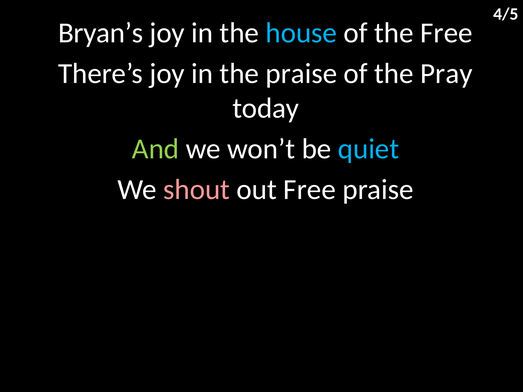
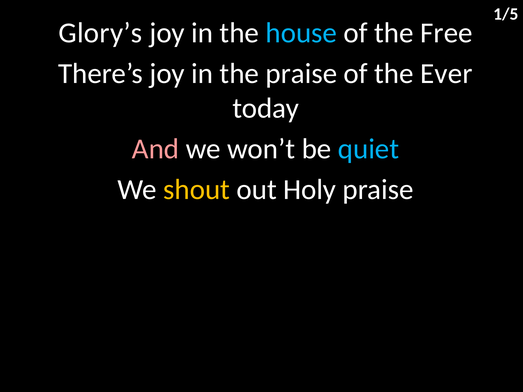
4/5: 4/5 -> 1/5
Bryan’s: Bryan’s -> Glory’s
Pray: Pray -> Ever
And colour: light green -> pink
shout colour: pink -> yellow
out Free: Free -> Holy
